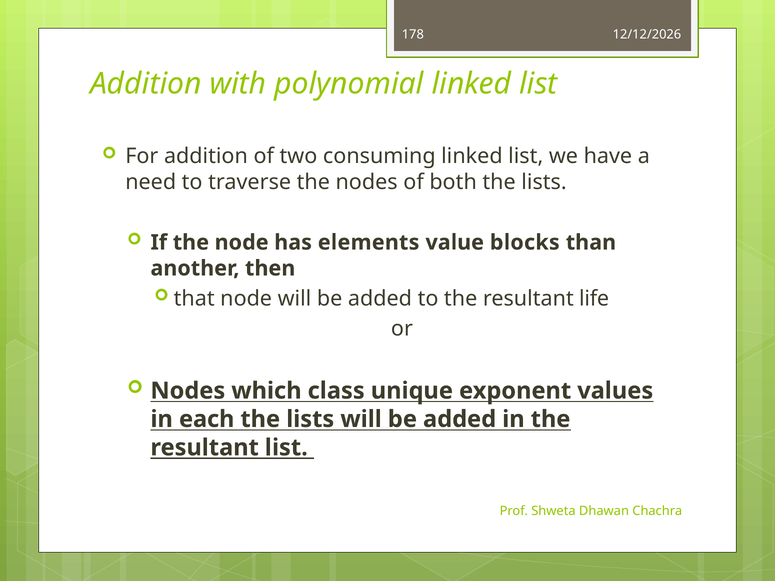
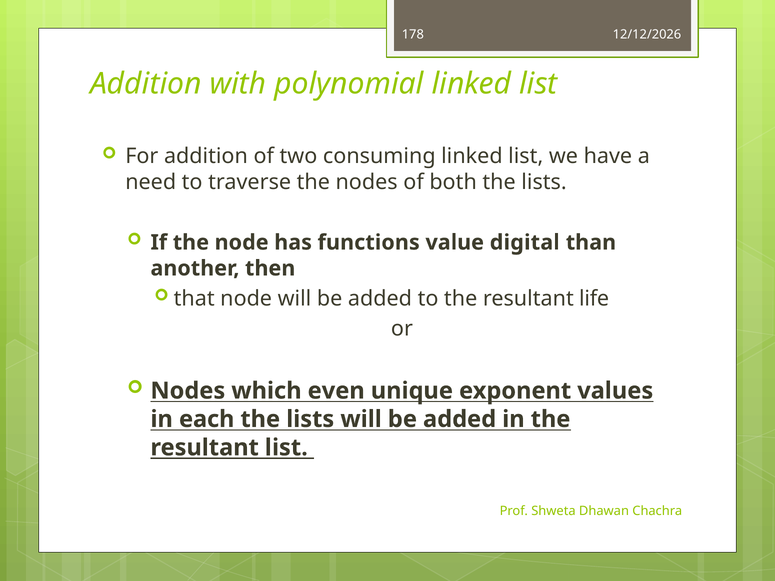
elements: elements -> functions
blocks: blocks -> digital
class: class -> even
